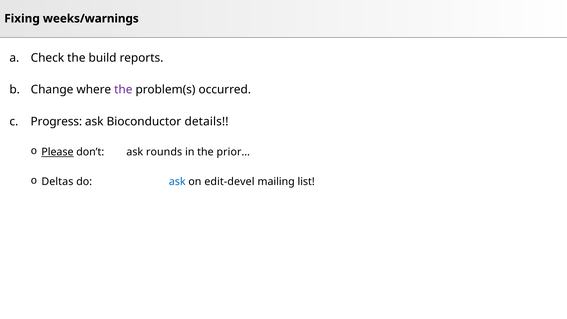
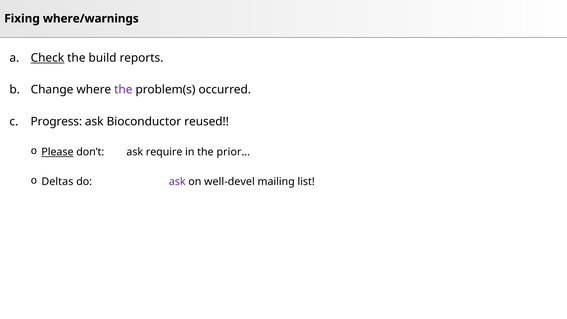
weeks/warnings: weeks/warnings -> where/warnings
Check underline: none -> present
details: details -> reused
rounds: rounds -> require
ask at (177, 182) colour: blue -> purple
edit-devel: edit-devel -> well-devel
